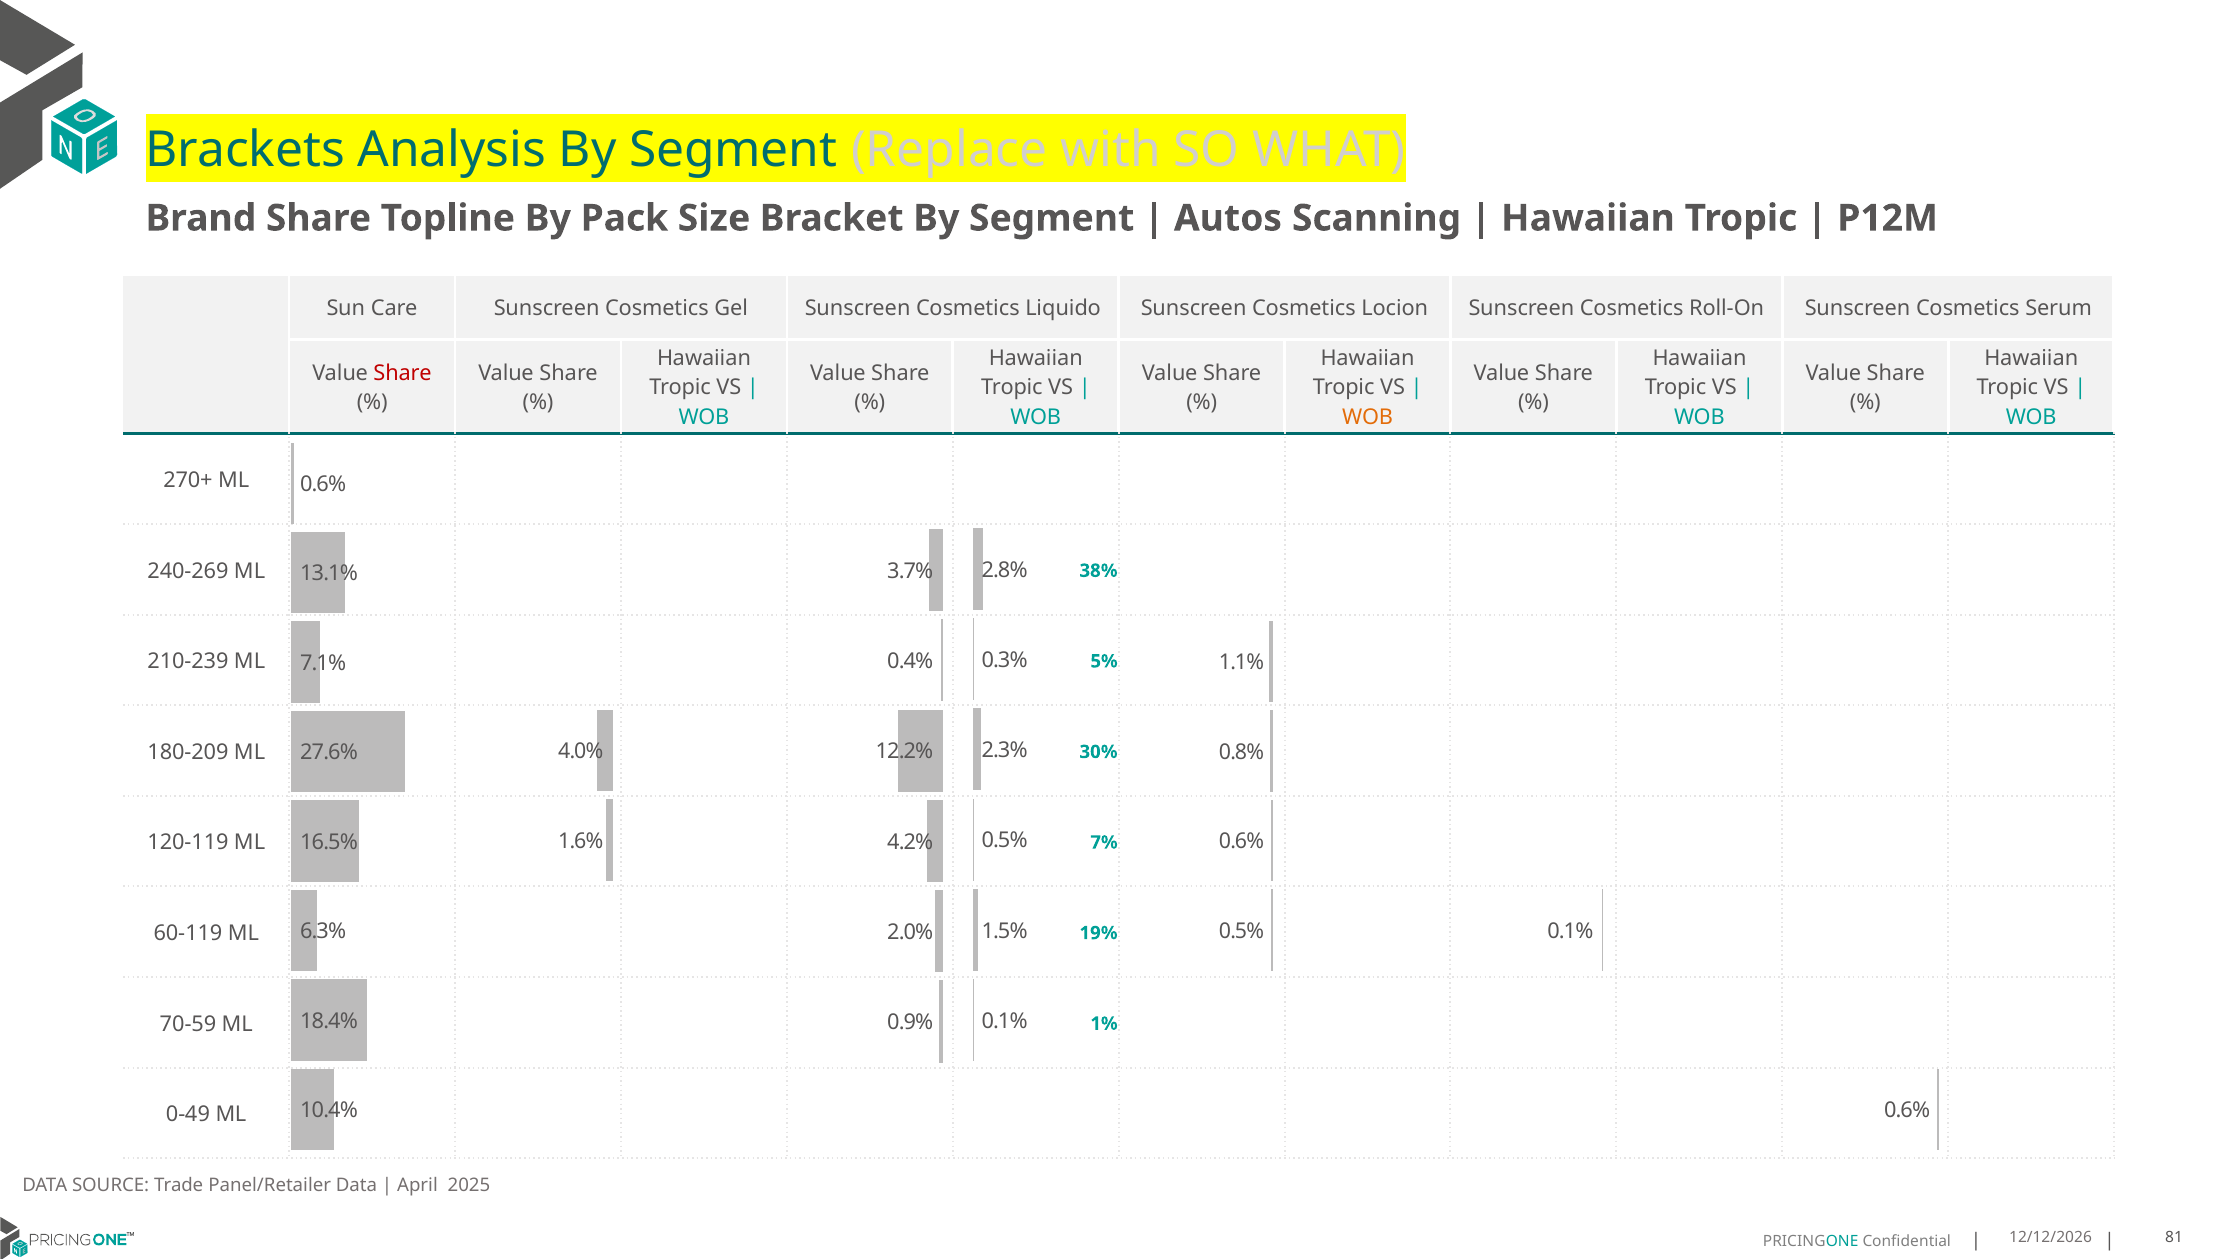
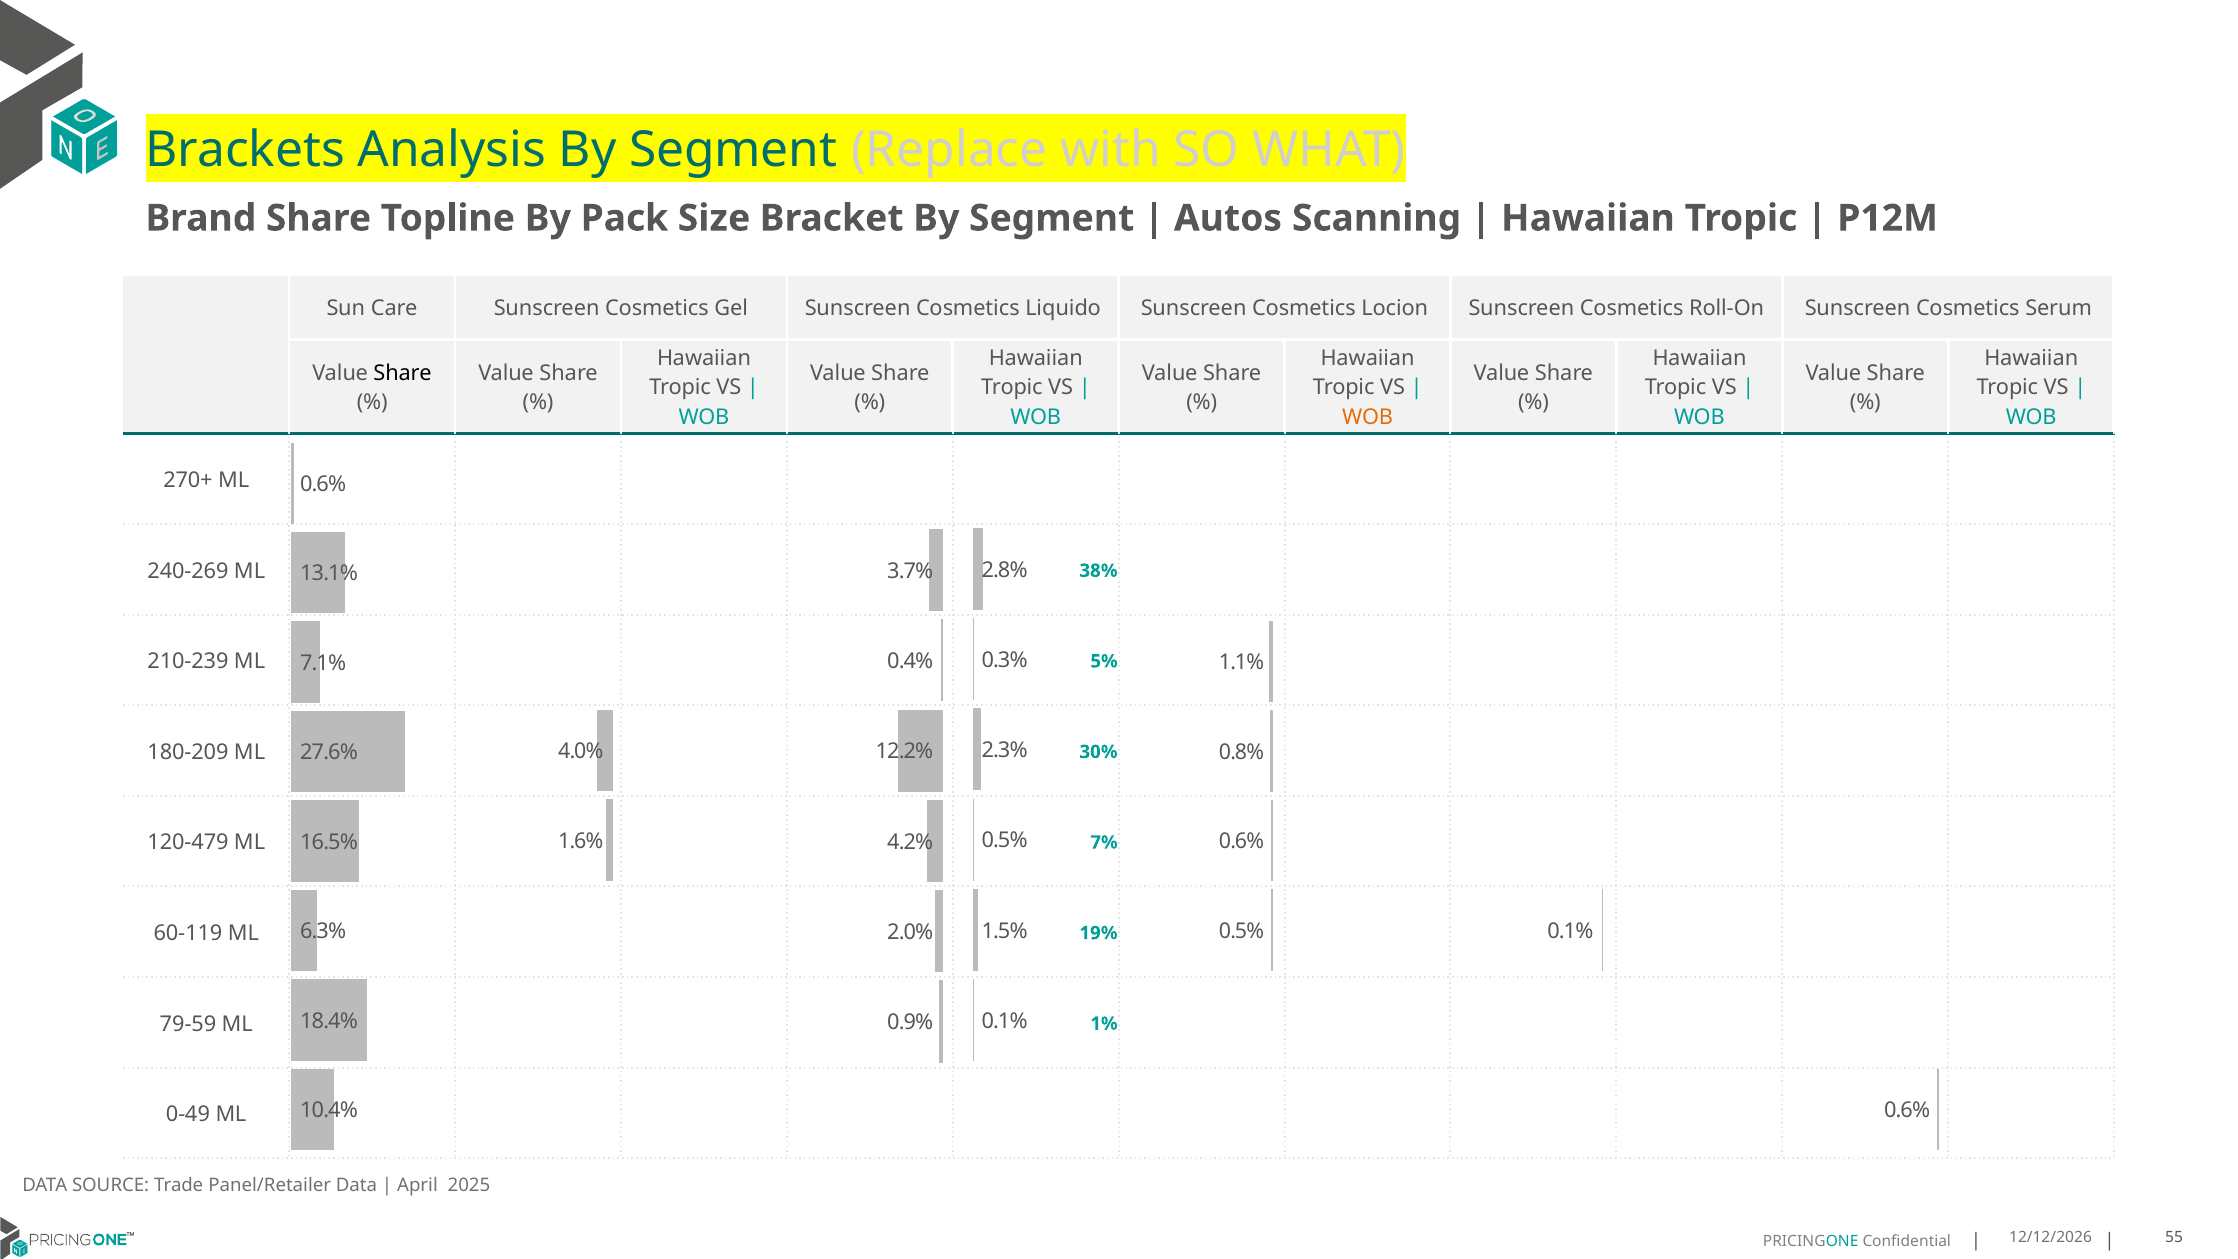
Share at (403, 373) colour: red -> black
120-119: 120-119 -> 120-479
70-59: 70-59 -> 79-59
81: 81 -> 55
